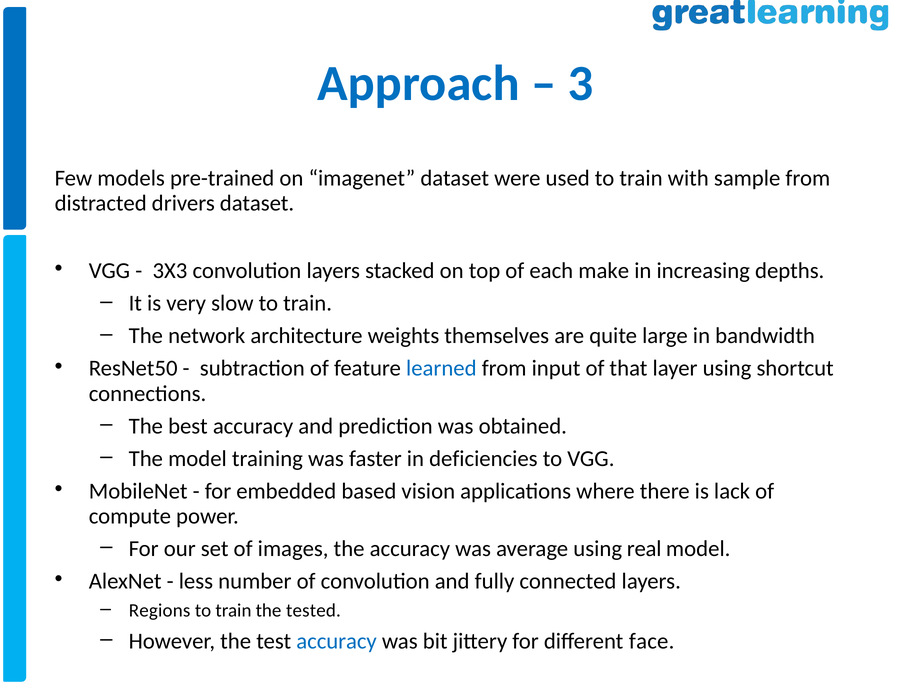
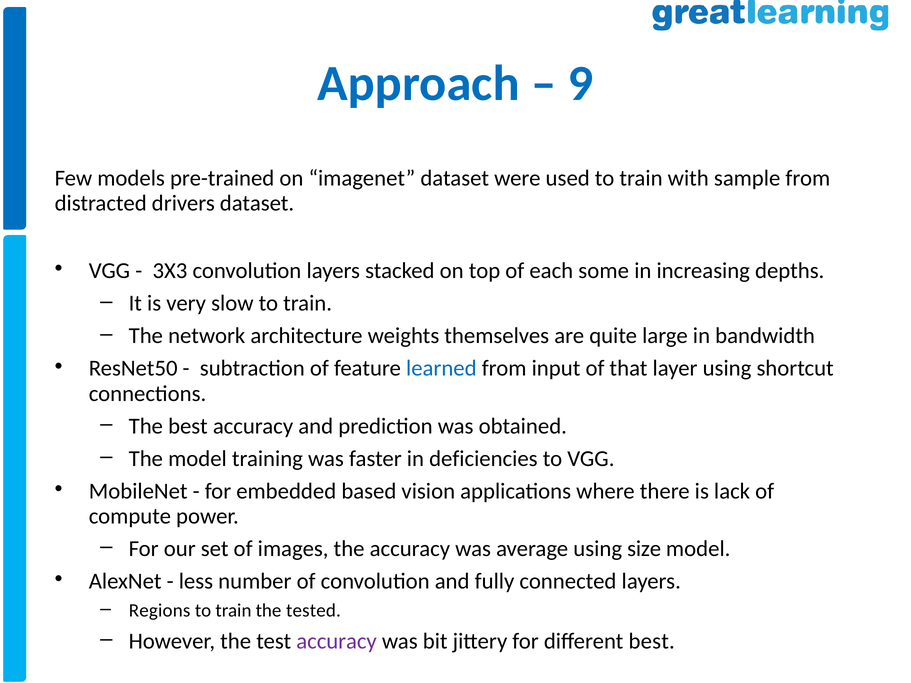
3: 3 -> 9
make: make -> some
real: real -> size
accuracy at (337, 641) colour: blue -> purple
different face: face -> best
